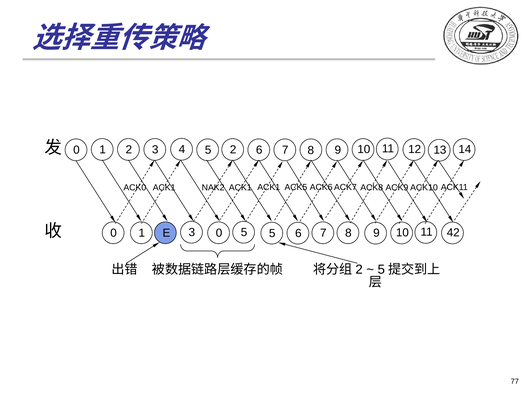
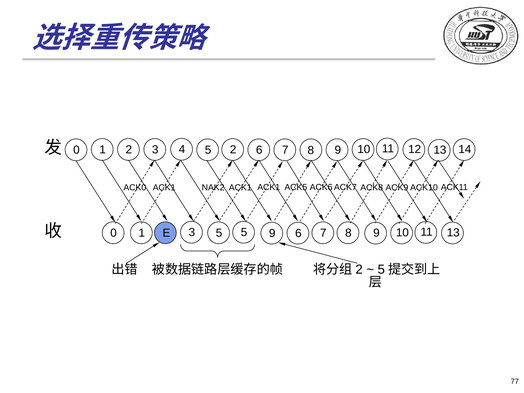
9 42: 42 -> 13
3 0: 0 -> 5
5 5: 5 -> 9
